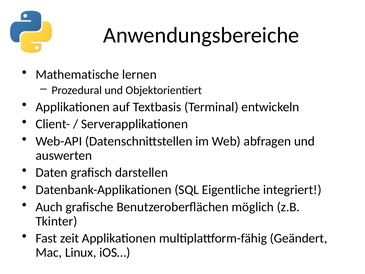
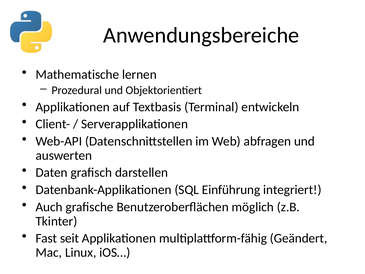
Eigentliche: Eigentliche -> Einführung
zeit: zeit -> seit
